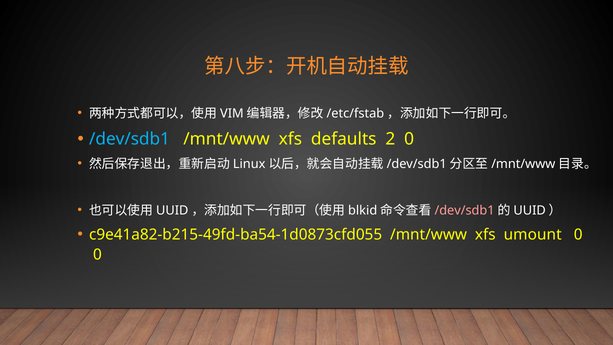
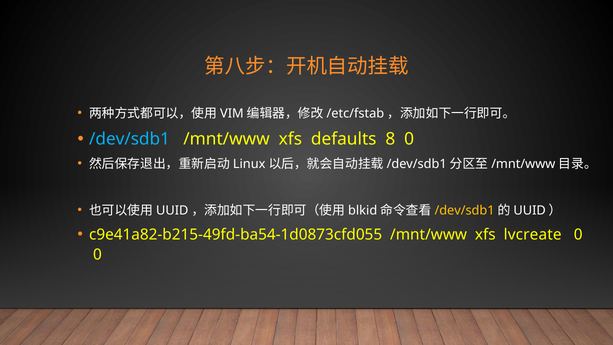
2: 2 -> 8
/dev/sdb1 at (465, 210) colour: pink -> yellow
umount: umount -> lvcreate
